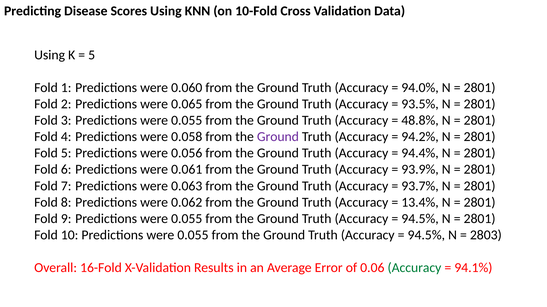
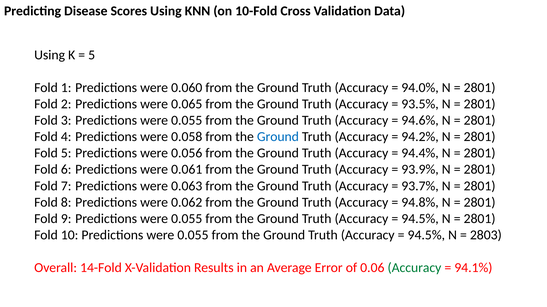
48.8%: 48.8% -> 94.6%
Ground at (278, 137) colour: purple -> blue
13.4%: 13.4% -> 94.8%
16-Fold: 16-Fold -> 14-Fold
